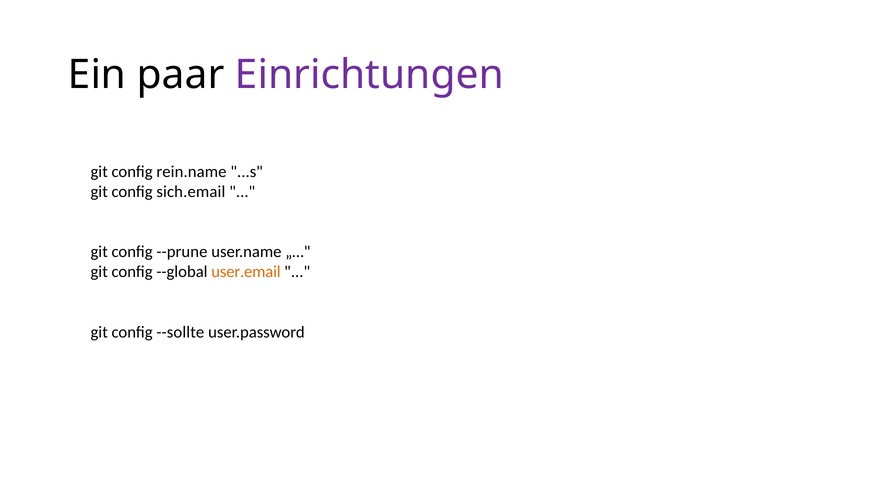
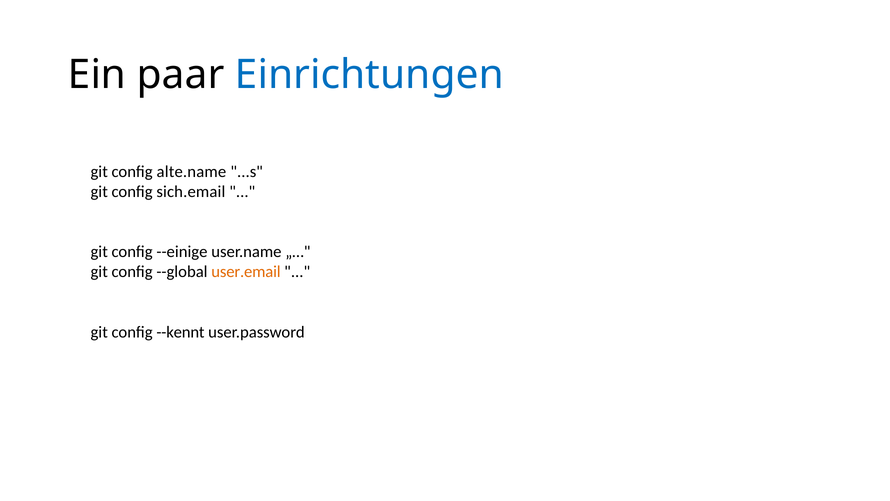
Einrichtungen colour: purple -> blue
rein.name: rein.name -> alte.name
--prune: --prune -> --einige
--sollte: --sollte -> --kennt
